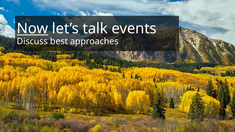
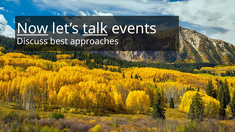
talk underline: none -> present
